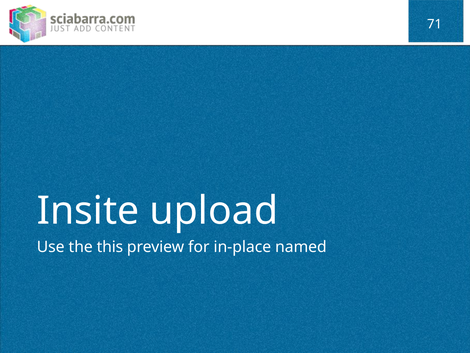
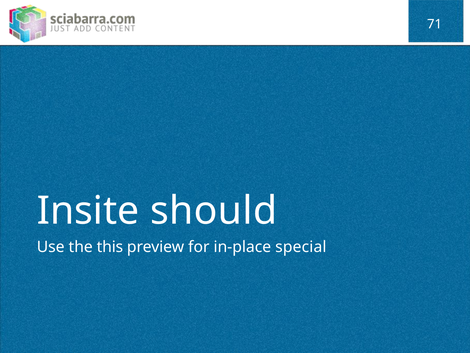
upload: upload -> should
named: named -> special
